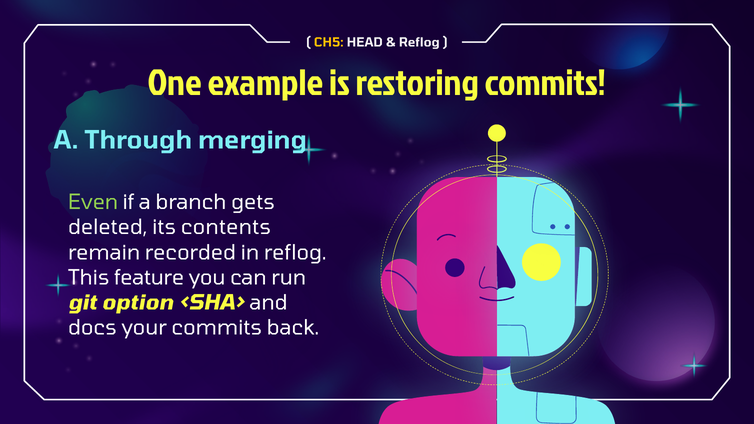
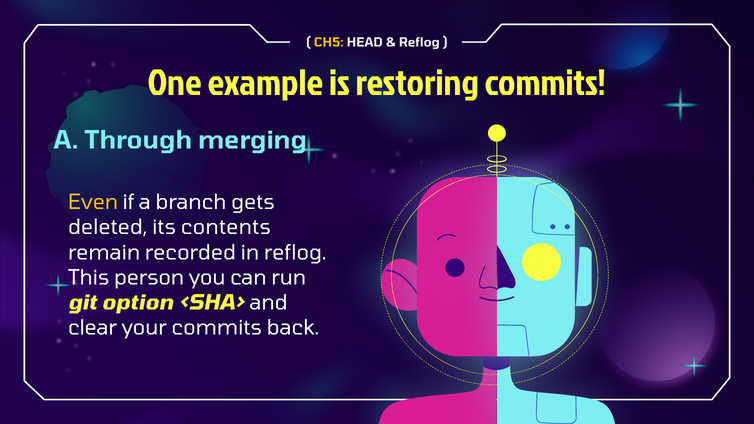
Even colour: light green -> yellow
feature: feature -> person
docs: docs -> clear
